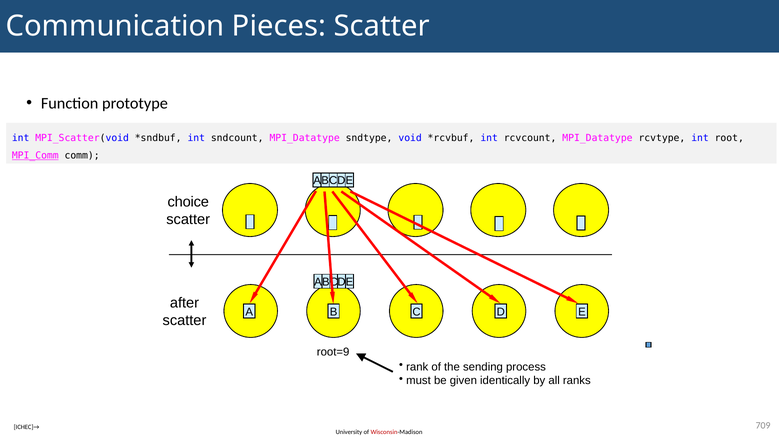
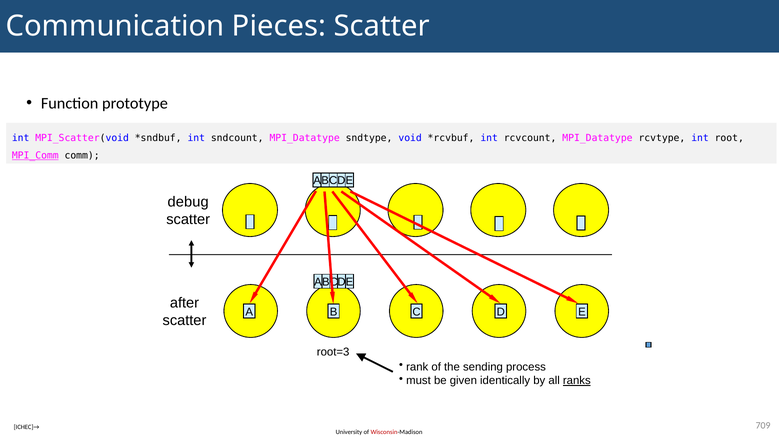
choice: choice -> debug
root=9: root=9 -> root=3
ranks underline: none -> present
